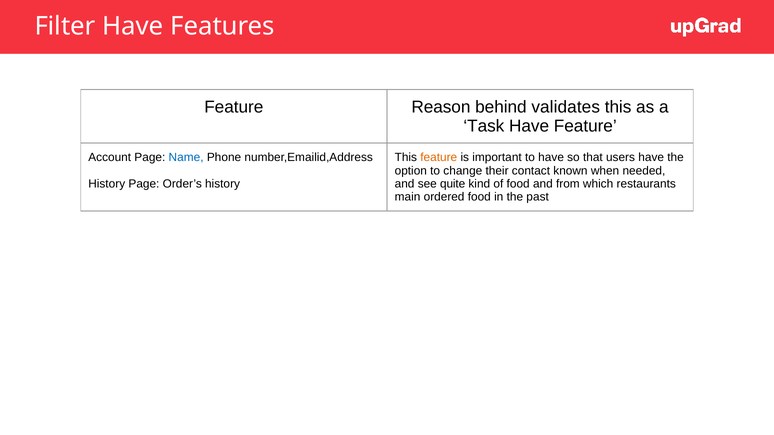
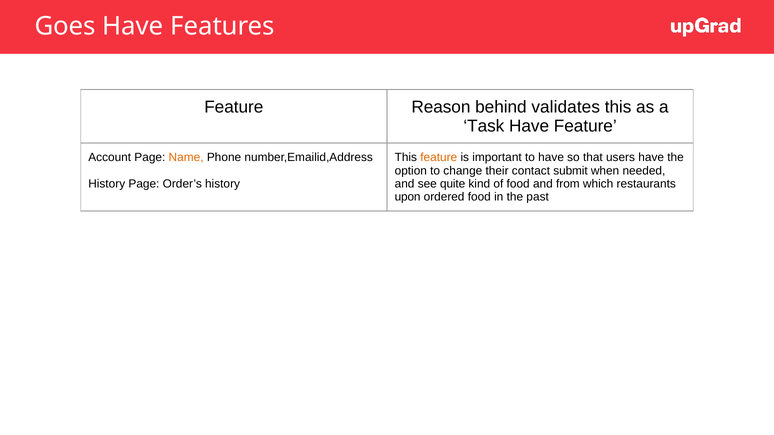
Filter: Filter -> Goes
Name colour: blue -> orange
known: known -> submit
main: main -> upon
